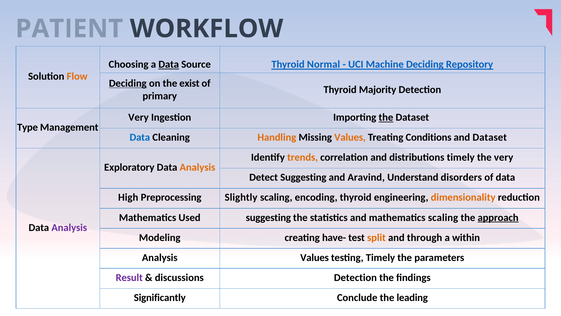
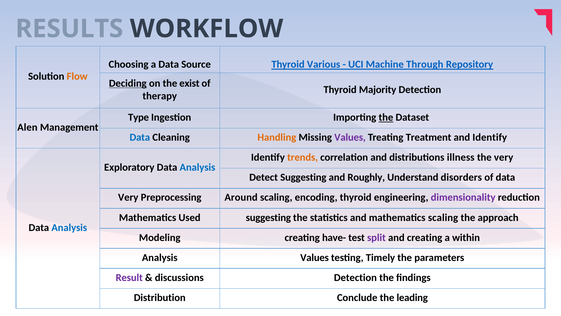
PATIENT: PATIENT -> RESULTS
Data at (169, 64) underline: present -> none
Normal: Normal -> Various
Machine Deciding: Deciding -> Through
primary: primary -> therapy
Very at (138, 117): Very -> Type
Type: Type -> Alen
Values at (350, 137) colour: orange -> purple
Conditions: Conditions -> Treatment
and Dataset: Dataset -> Identify
distributions timely: timely -> illness
Analysis at (197, 167) colour: orange -> blue
Aravind: Aravind -> Roughly
High at (128, 197): High -> Very
Slightly: Slightly -> Around
dimensionality colour: orange -> purple
approach underline: present -> none
Analysis at (69, 227) colour: purple -> blue
split colour: orange -> purple
and through: through -> creating
Significantly: Significantly -> Distribution
